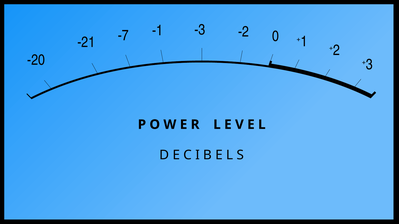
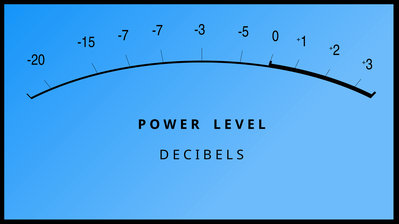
-21: -21 -> -15
-7 -1: -1 -> -7
-2: -2 -> -5
